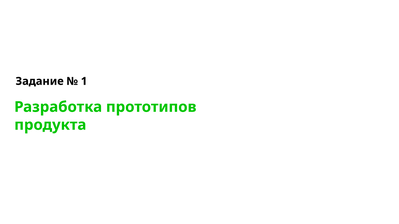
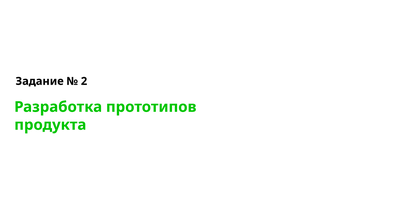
1: 1 -> 2
